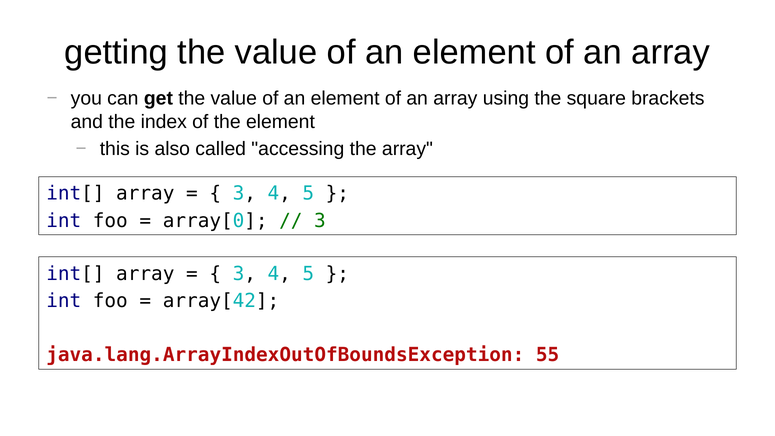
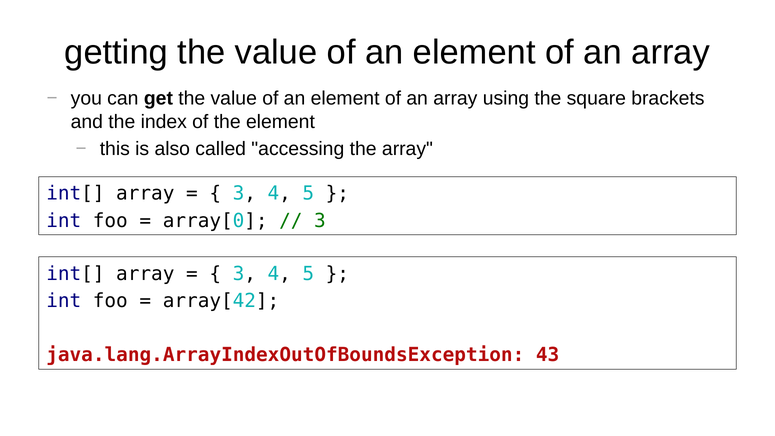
55: 55 -> 43
